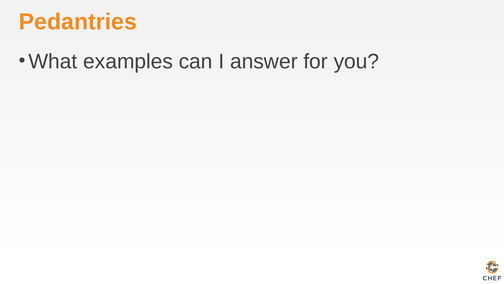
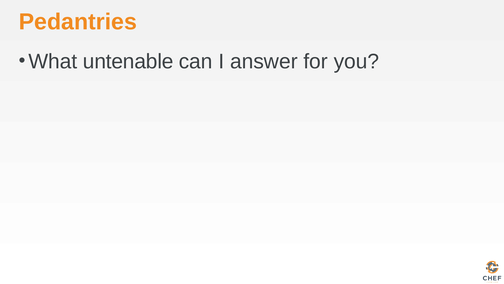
examples: examples -> untenable
